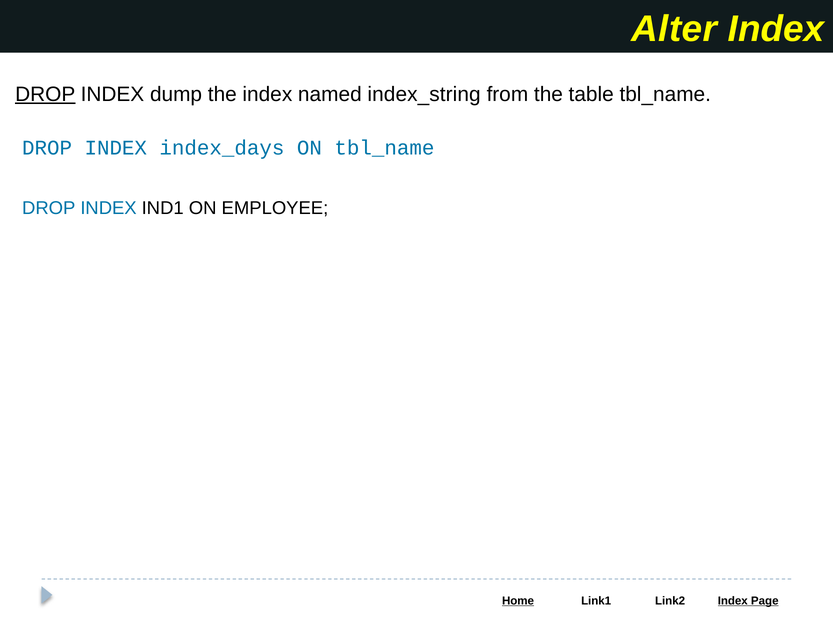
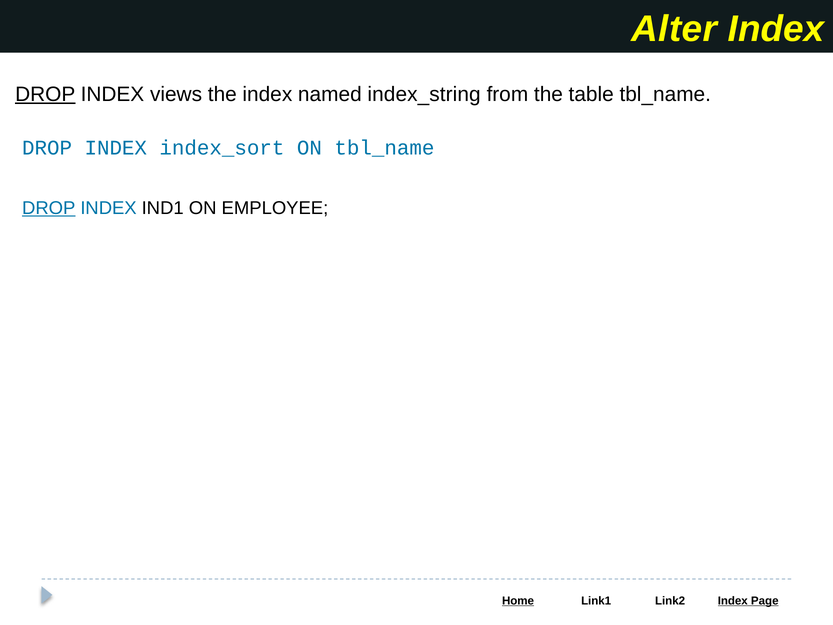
dump: dump -> views
index_days: index_days -> index_sort
DROP at (49, 208) underline: none -> present
